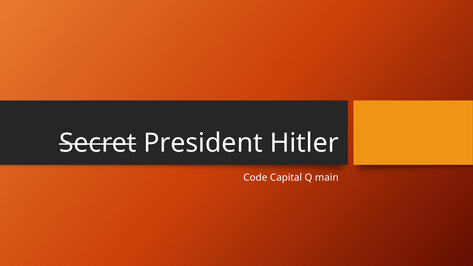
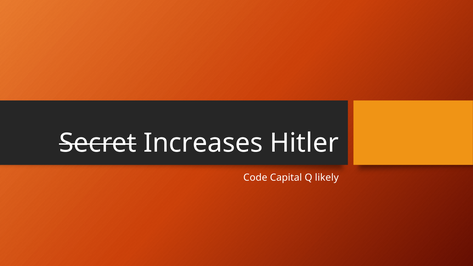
President: President -> Increases
main: main -> likely
